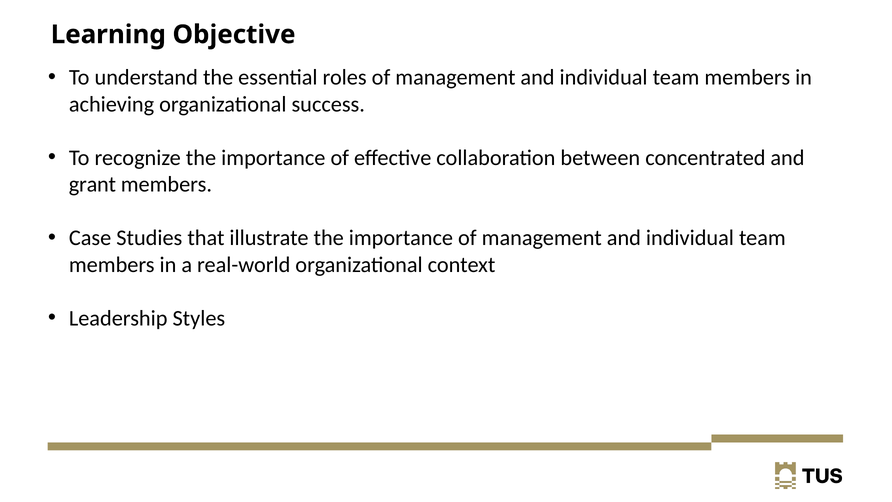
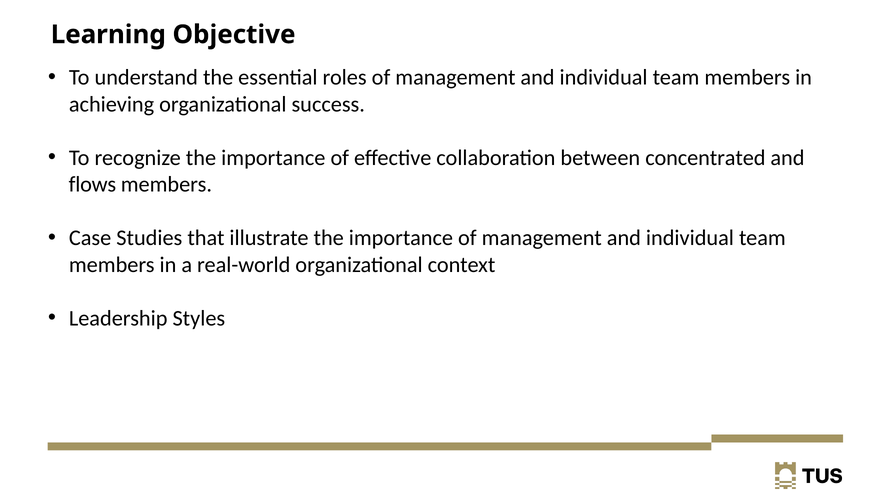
grant: grant -> flows
